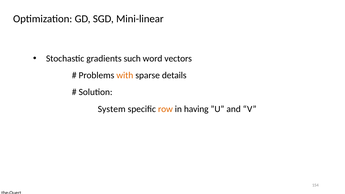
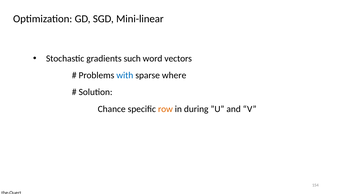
with colour: orange -> blue
details: details -> where
System: System -> Chance
having: having -> during
